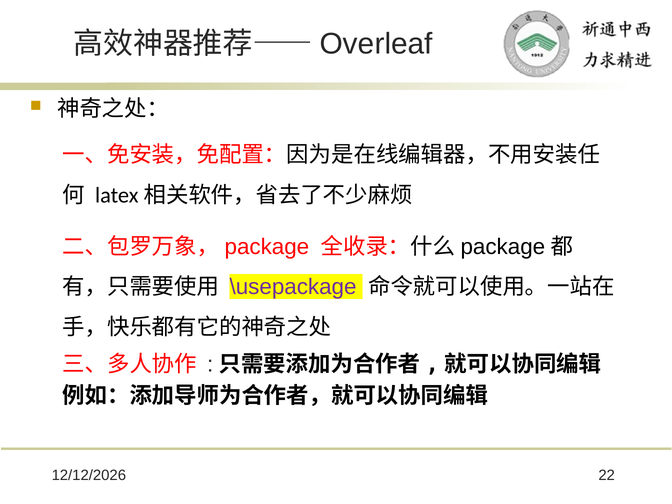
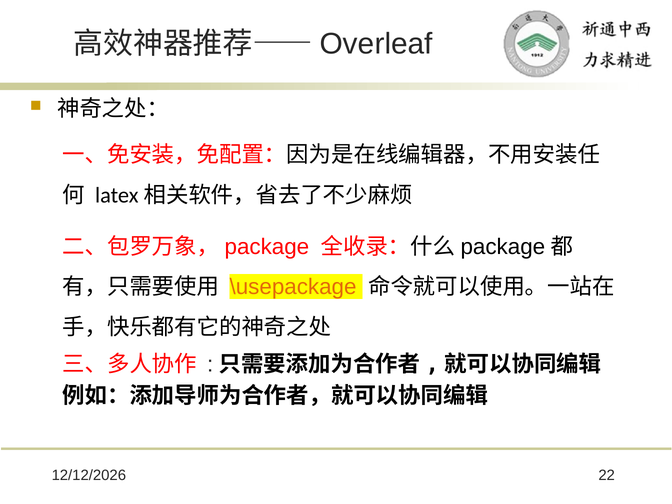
\usepackage colour: purple -> orange
